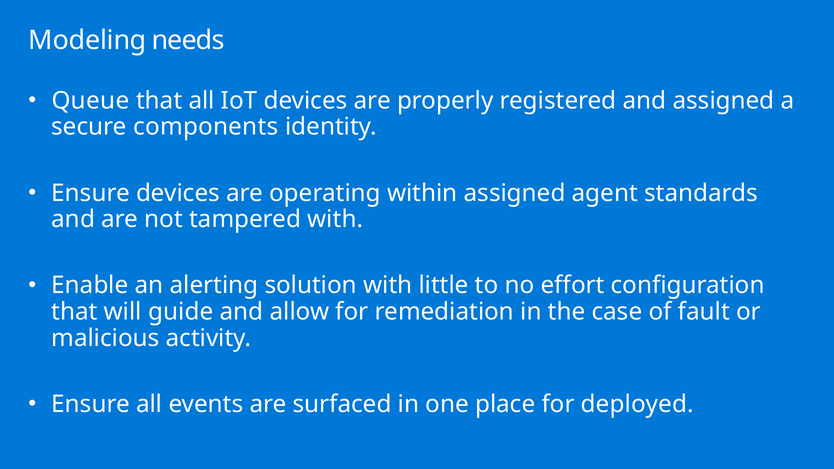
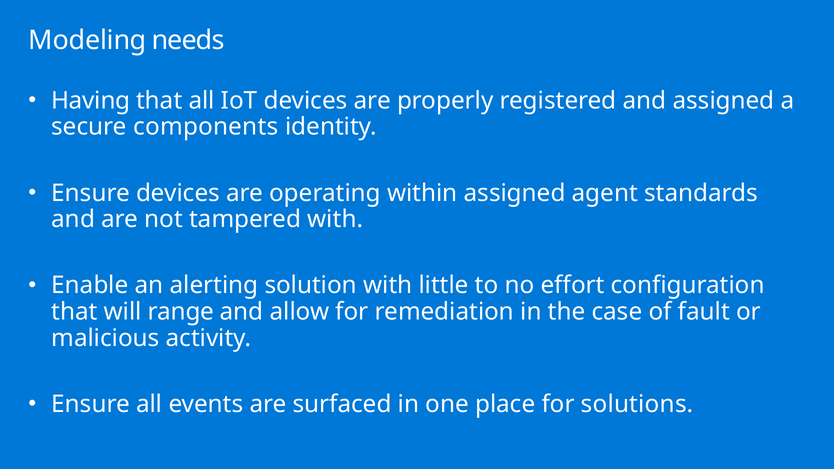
Queue: Queue -> Having
guide: guide -> range
deployed: deployed -> solutions
